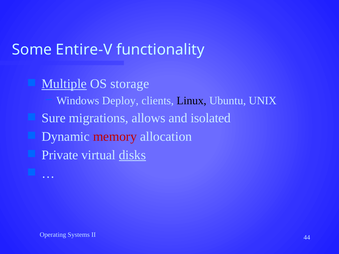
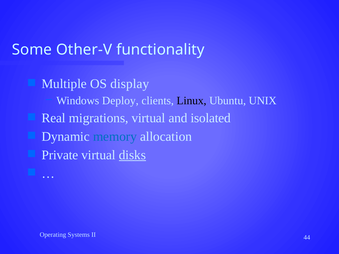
Entire-V: Entire-V -> Other-V
Multiple underline: present -> none
storage: storage -> display
Sure: Sure -> Real
migrations allows: allows -> virtual
memory colour: red -> blue
